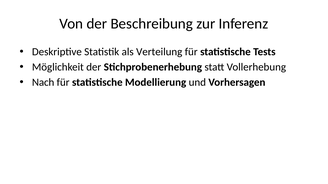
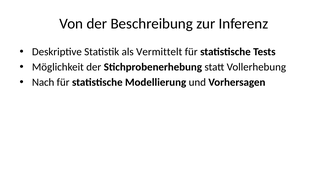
Verteilung: Verteilung -> Vermittelt
